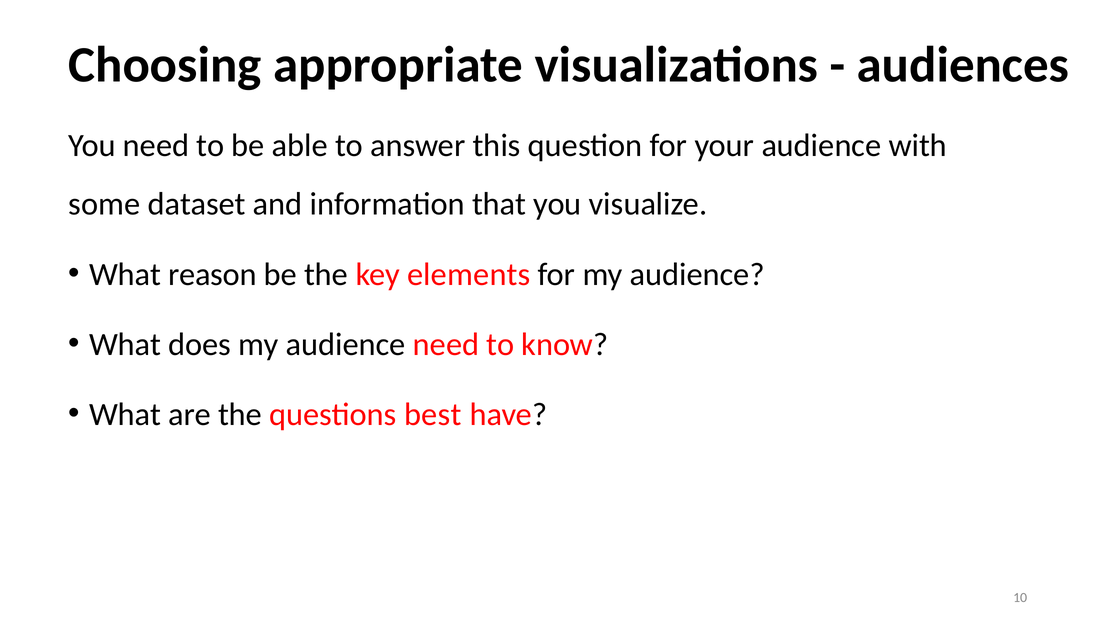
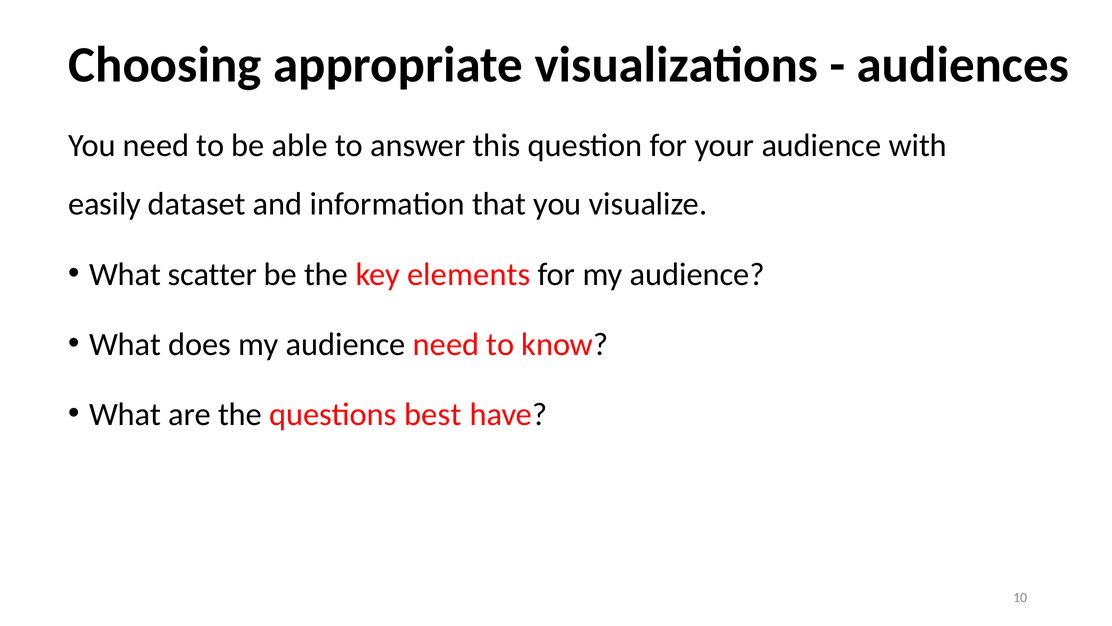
some: some -> easily
reason: reason -> scatter
